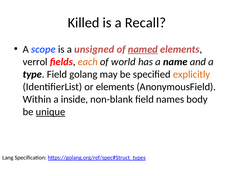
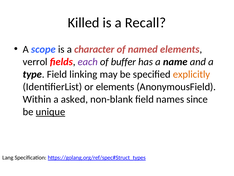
unsigned: unsigned -> character
named underline: present -> none
each colour: orange -> purple
world: world -> buffer
golang: golang -> linking
inside: inside -> asked
body: body -> since
